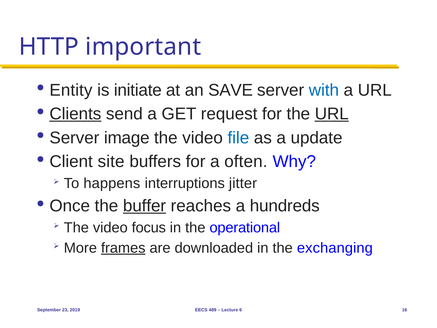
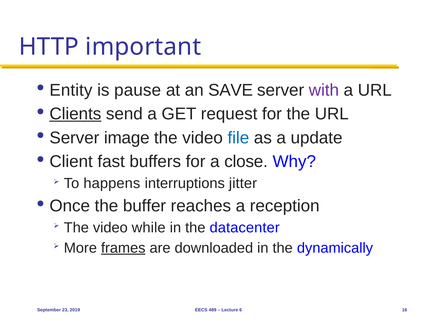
initiate: initiate -> pause
with colour: blue -> purple
URL at (332, 114) underline: present -> none
site: site -> fast
often: often -> close
buffer underline: present -> none
hundreds: hundreds -> reception
focus: focus -> while
operational: operational -> datacenter
exchanging: exchanging -> dynamically
